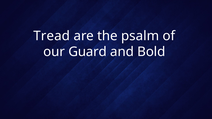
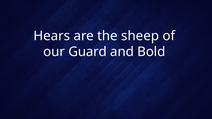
Tread: Tread -> Hears
psalm: psalm -> sheep
